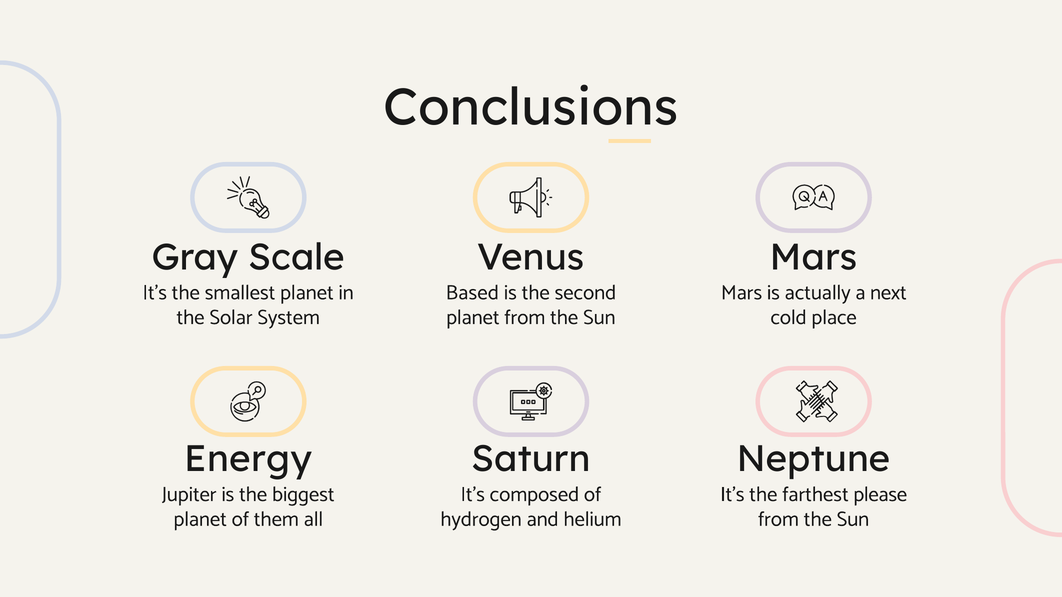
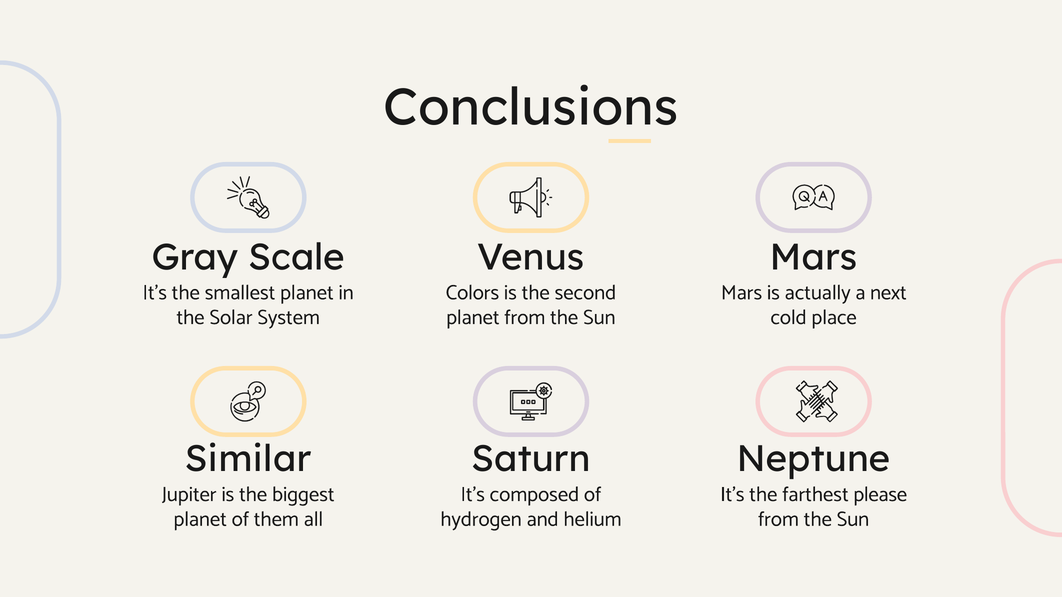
Based: Based -> Colors
Energy: Energy -> Similar
